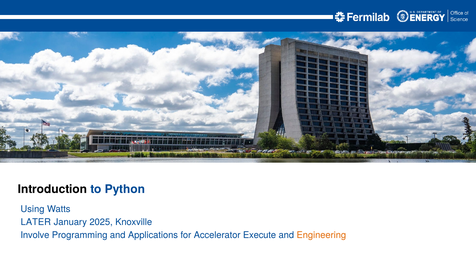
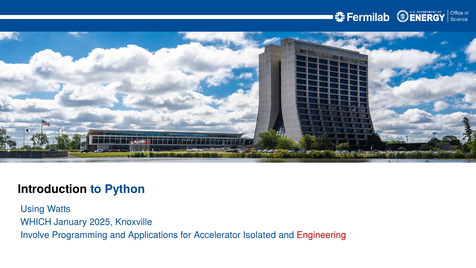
LATER: LATER -> WHICH
Execute: Execute -> Isolated
Engineering colour: orange -> red
